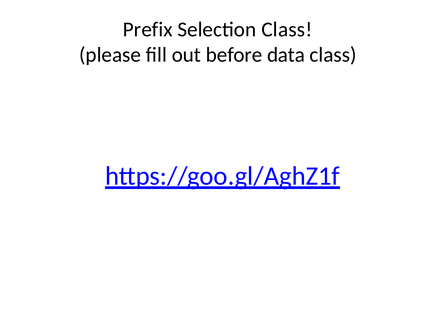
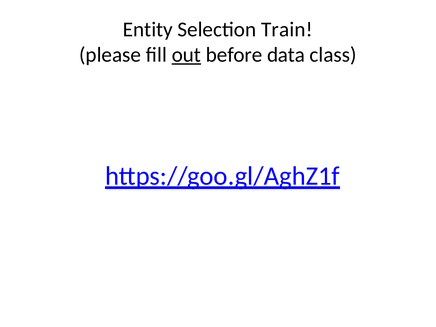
Prefix: Prefix -> Entity
Selection Class: Class -> Train
out underline: none -> present
